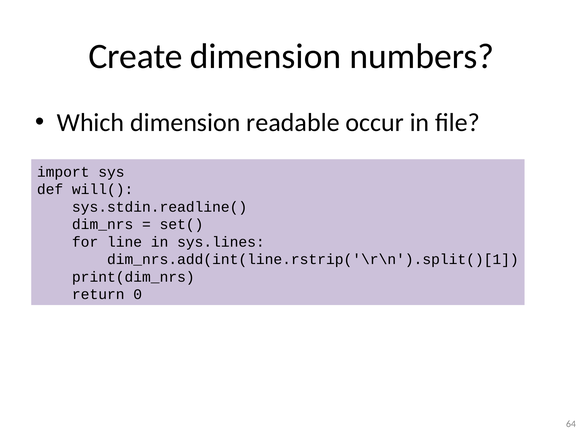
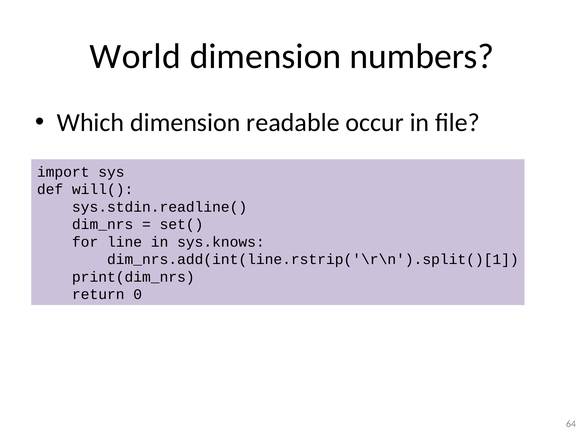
Create: Create -> World
sys.lines: sys.lines -> sys.knows
